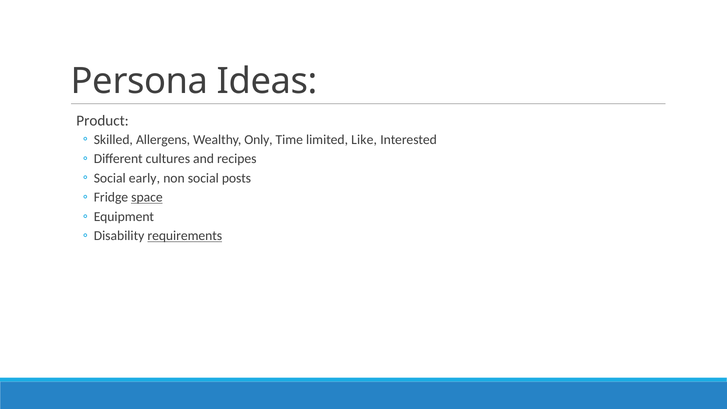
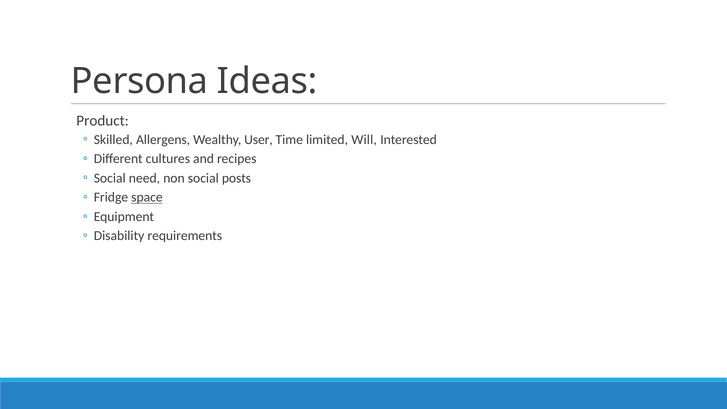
Only: Only -> User
Like: Like -> Will
early: early -> need
requirements underline: present -> none
